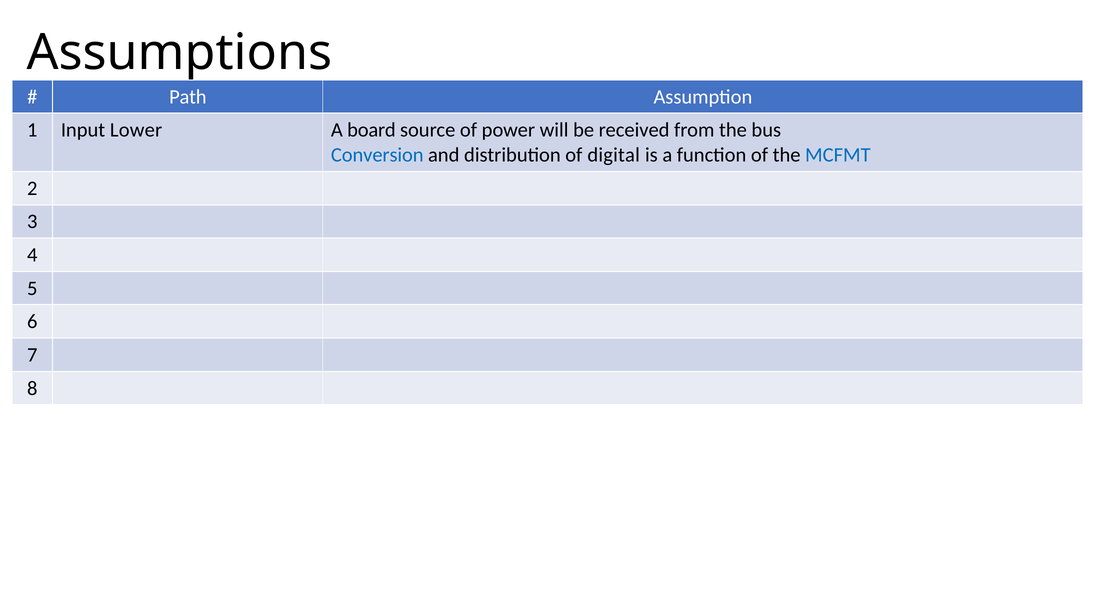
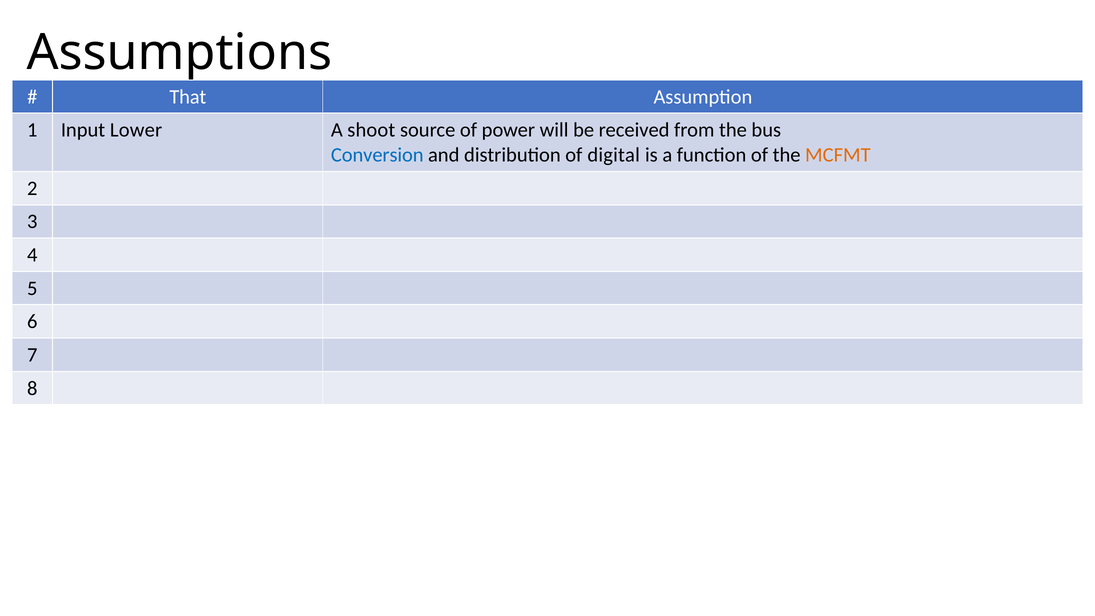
Path: Path -> That
board: board -> shoot
MCFMT colour: blue -> orange
